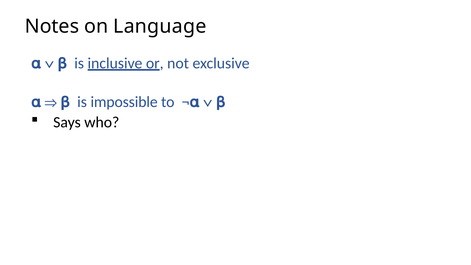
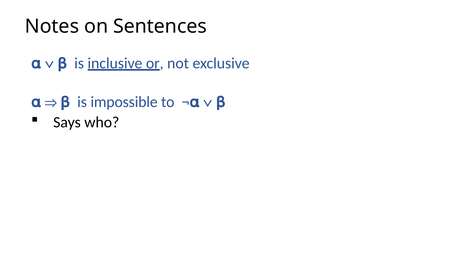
Language: Language -> Sentences
